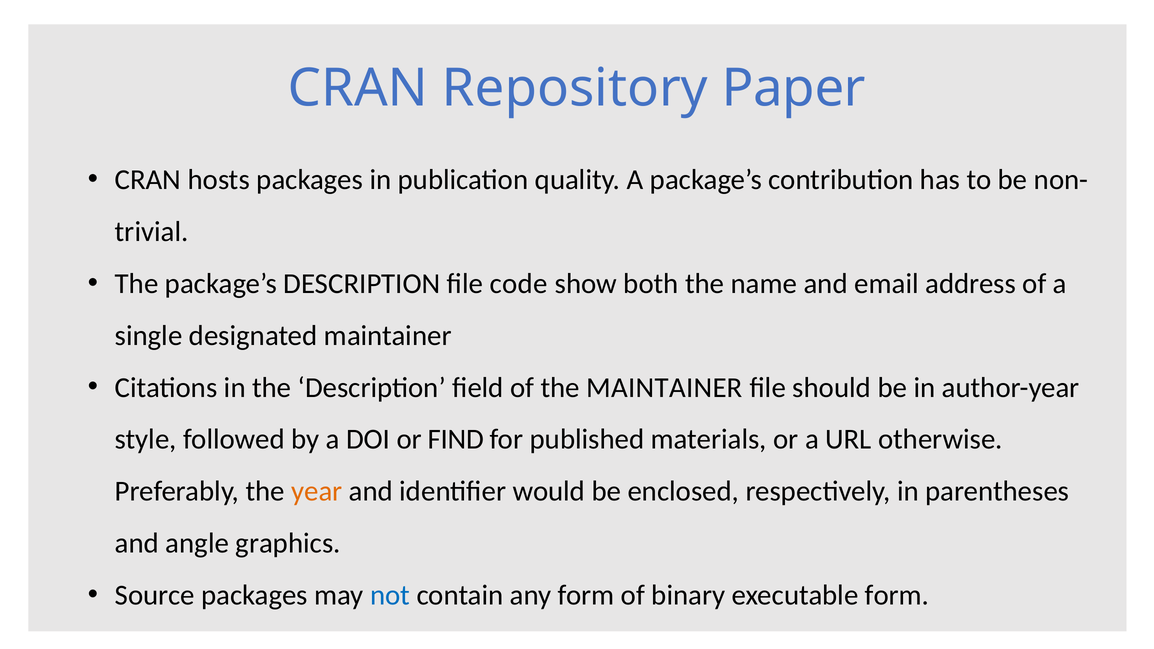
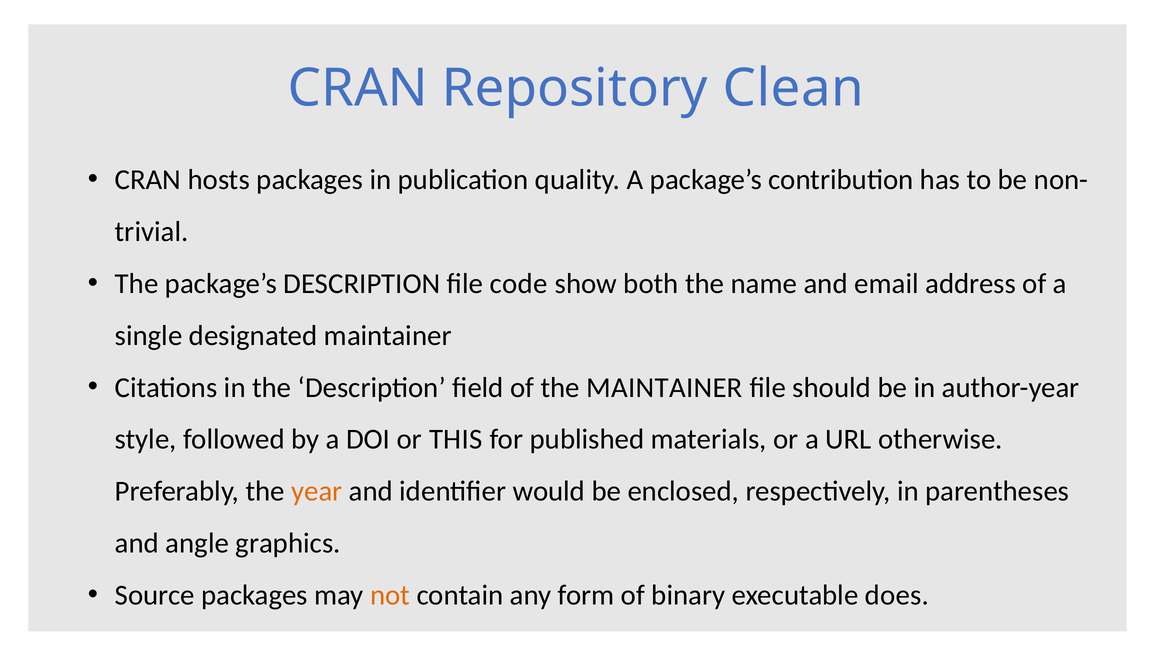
Paper: Paper -> Clean
FIND: FIND -> THIS
not colour: blue -> orange
executable form: form -> does
